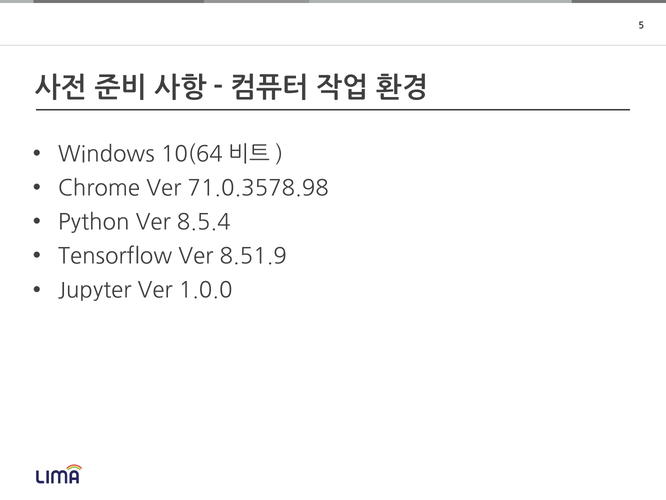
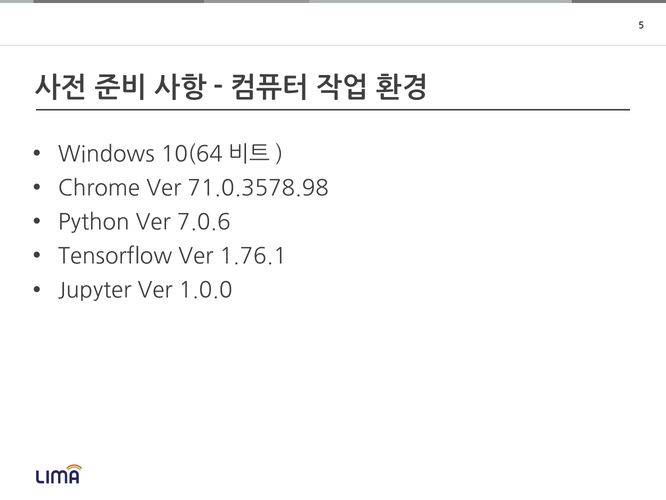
8.5.4: 8.5.4 -> 7.0.6
8.51.9: 8.51.9 -> 1.76.1
